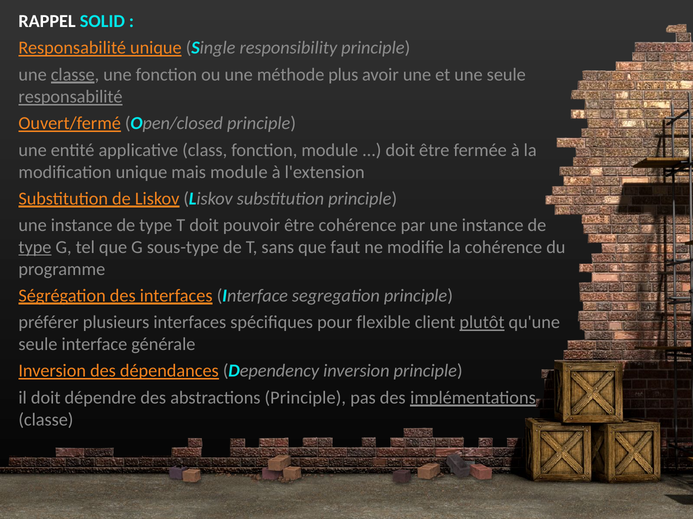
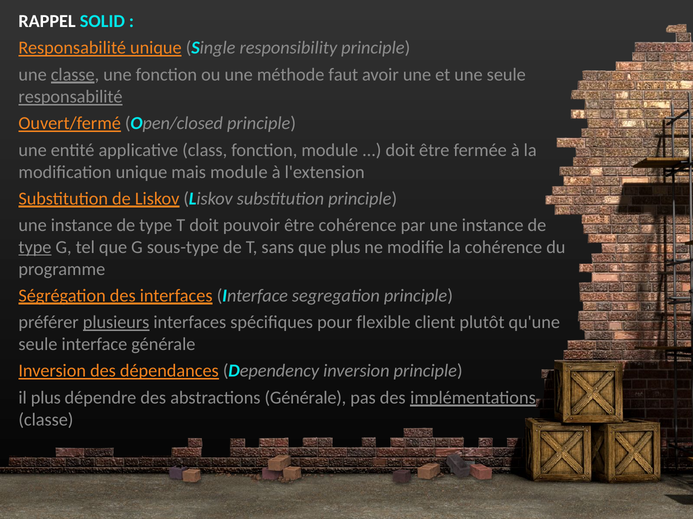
plus: plus -> faut
que faut: faut -> plus
plusieurs underline: none -> present
plutôt underline: present -> none
il doit: doit -> plus
abstractions Principle: Principle -> Générale
